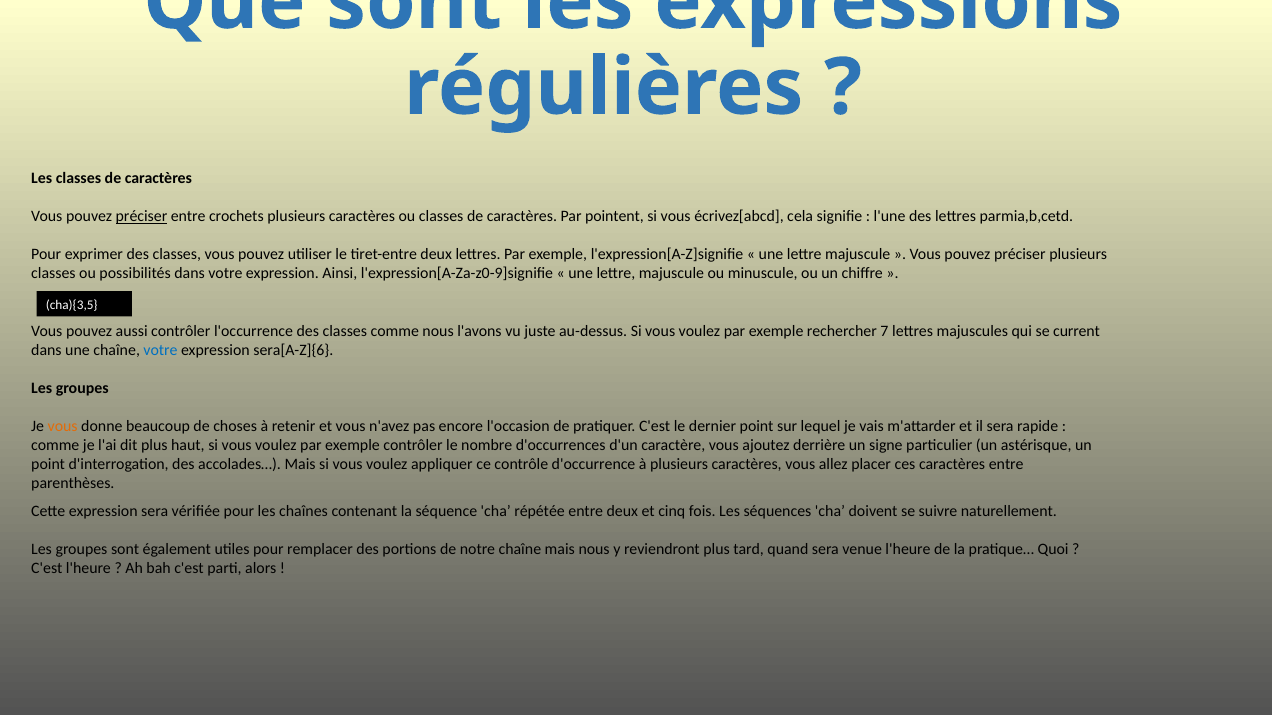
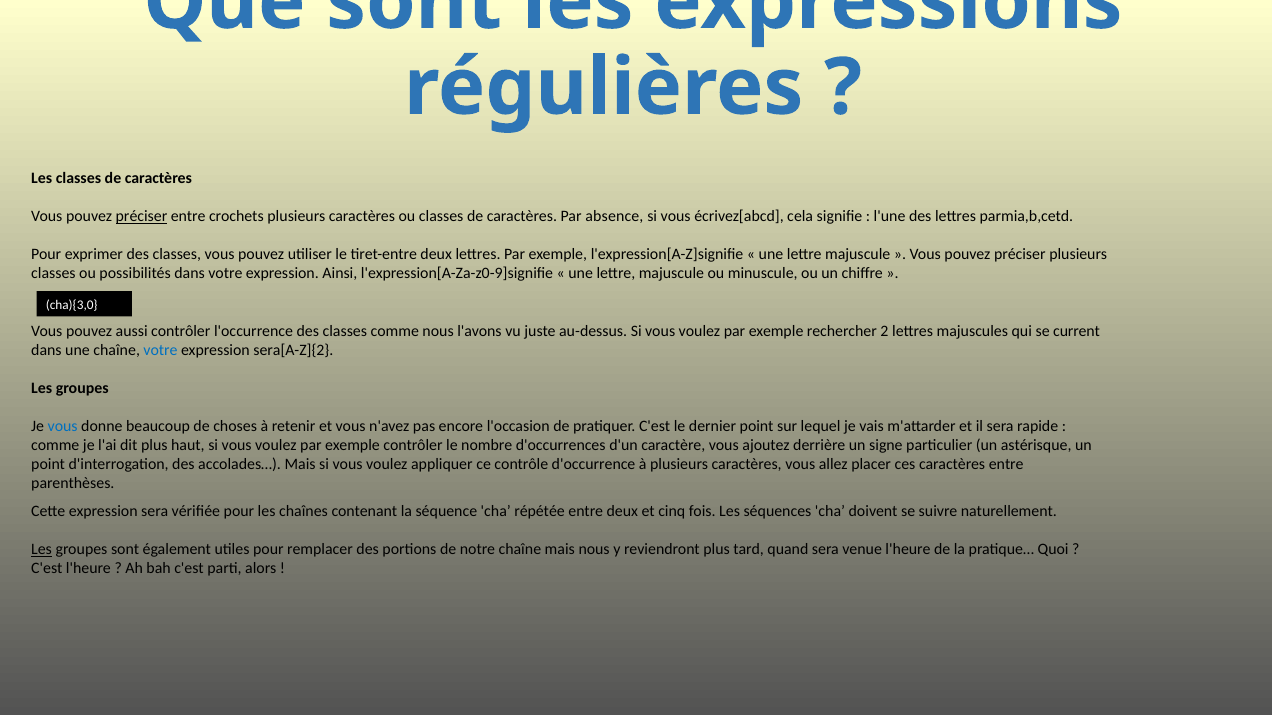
pointent: pointent -> absence
cha){3,5: cha){3,5 -> cha){3,0
7: 7 -> 2
sera[A-Z]{6: sera[A-Z]{6 -> sera[A-Z]{2
vous at (63, 426) colour: orange -> blue
Les at (42, 550) underline: none -> present
